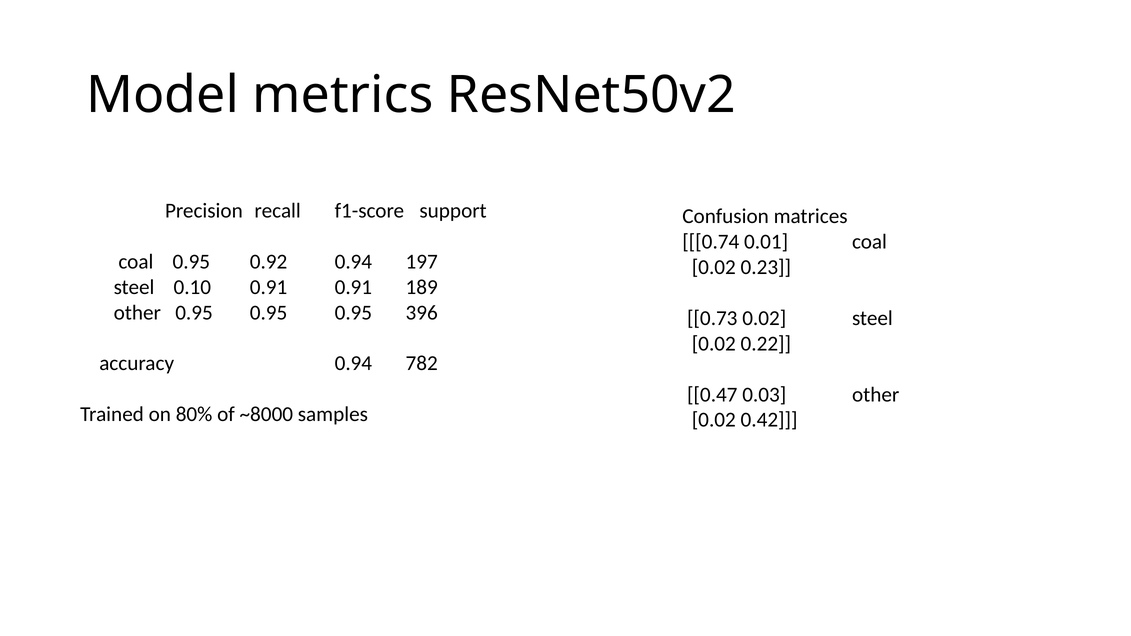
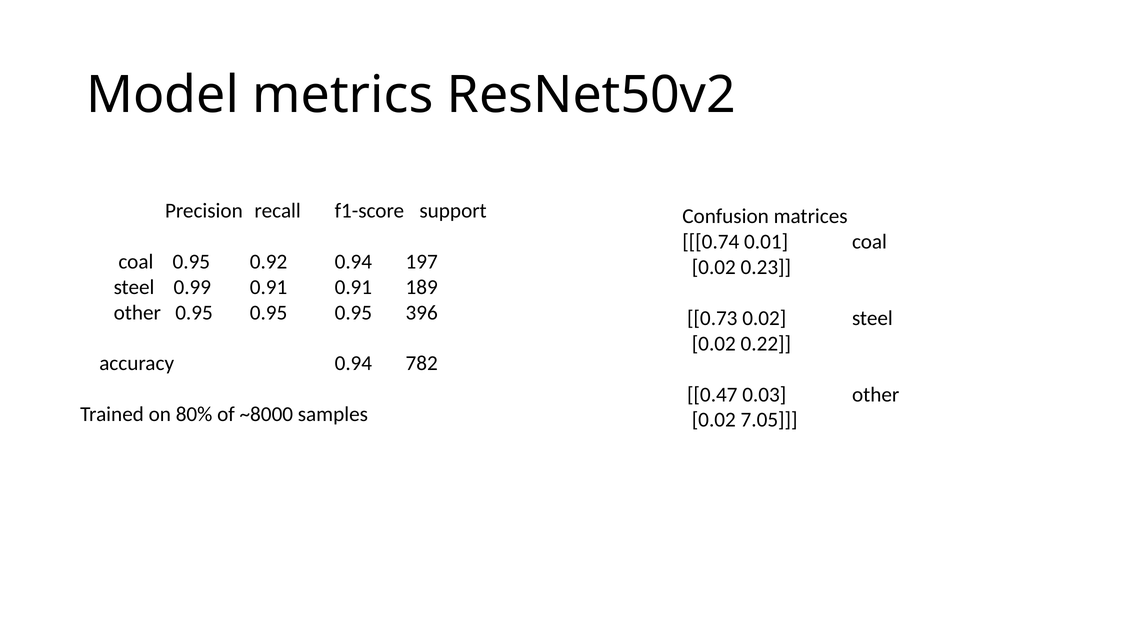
0.10: 0.10 -> 0.99
0.42: 0.42 -> 7.05
